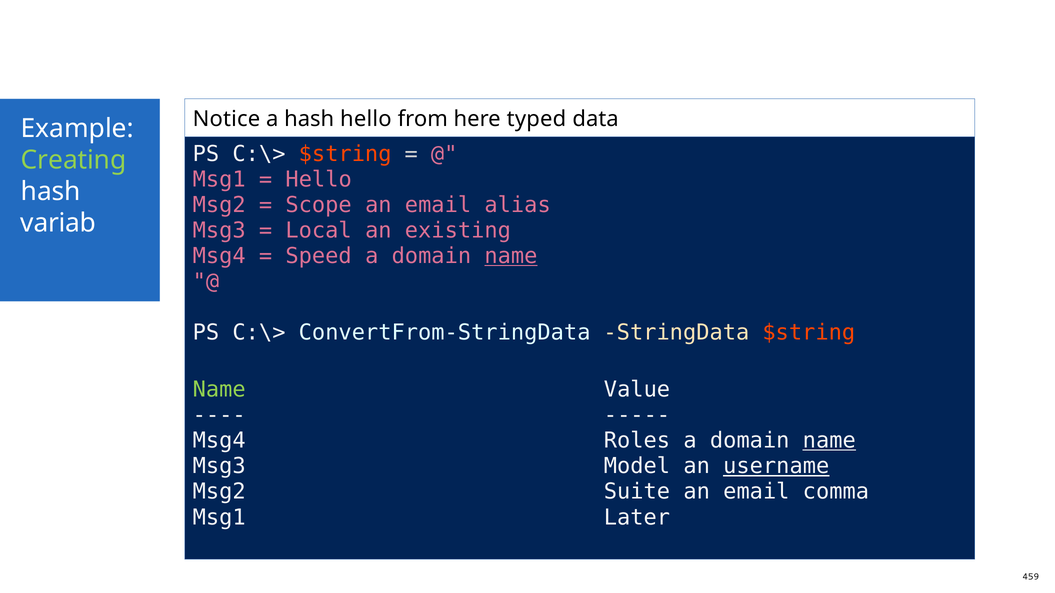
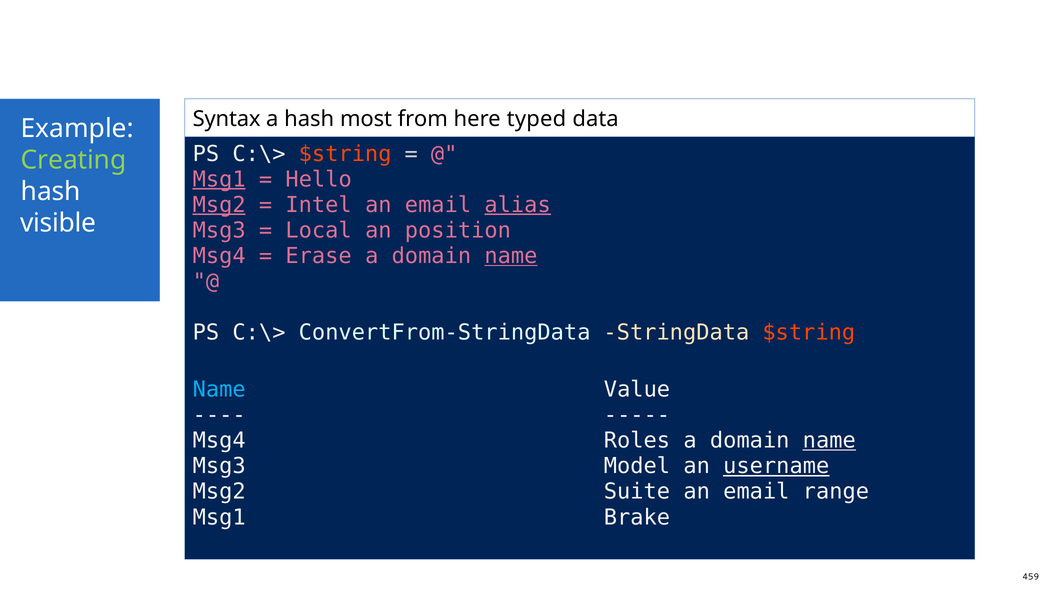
Notice: Notice -> Syntax
hash hello: hello -> most
Msg1 at (219, 179) underline: none -> present
Msg2 at (219, 205) underline: none -> present
Scope: Scope -> Intel
alias underline: none -> present
variab: variab -> visible
existing: existing -> position
Speed: Speed -> Erase
Name at (219, 390) colour: light green -> light blue
comma: comma -> range
Later: Later -> Brake
